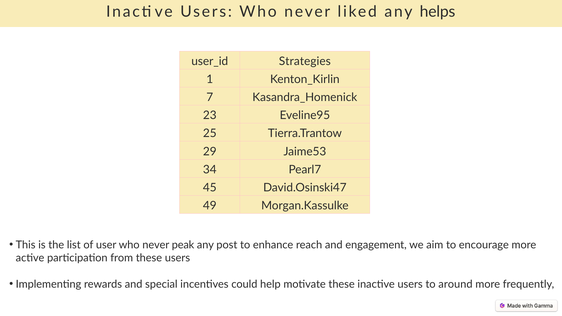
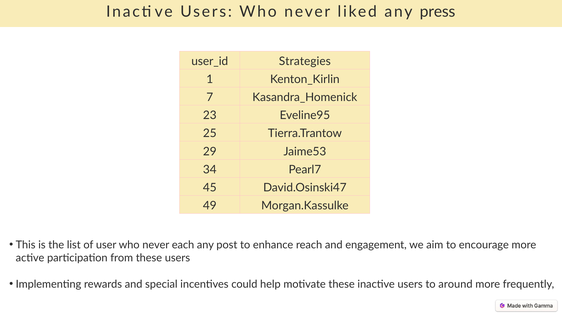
helps: helps -> press
peak: peak -> each
